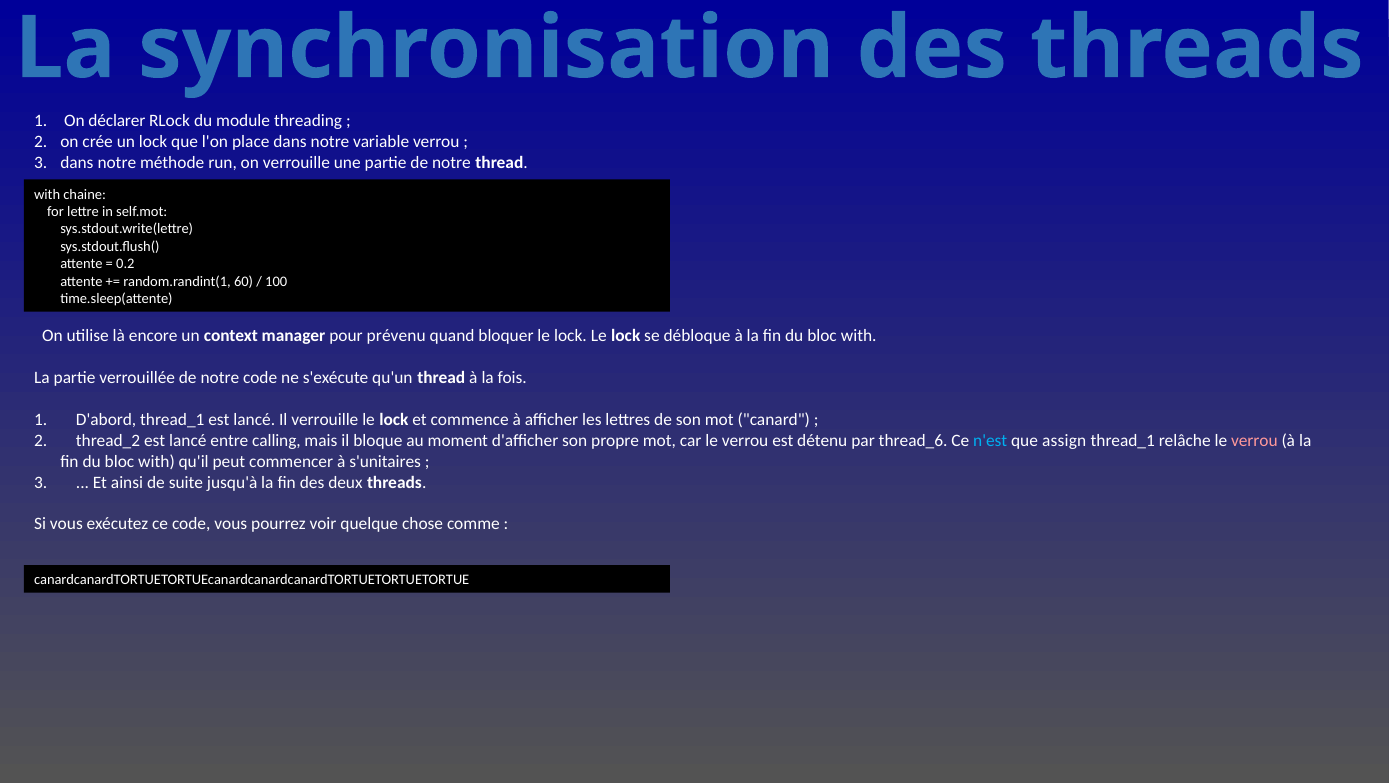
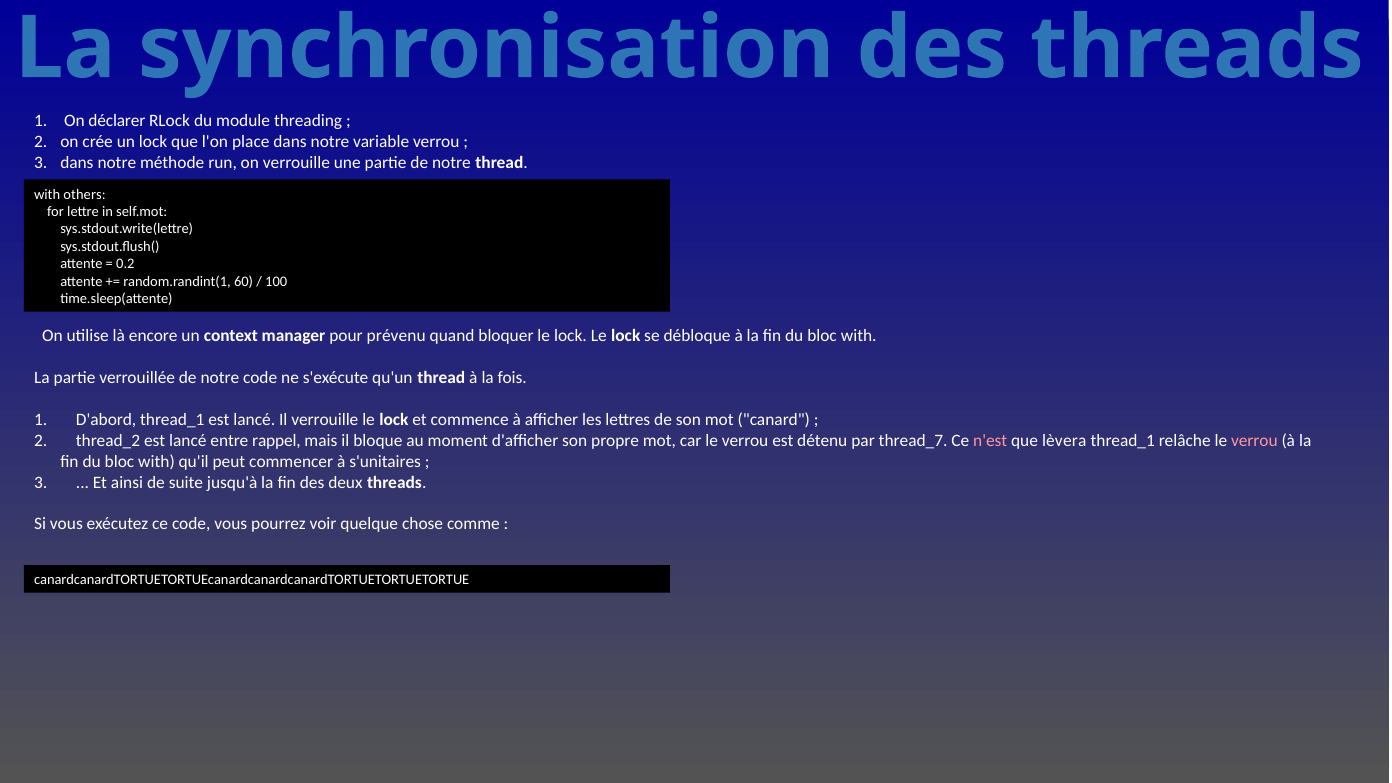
chaine: chaine -> others
calling: calling -> rappel
thread_6: thread_6 -> thread_7
n'est colour: light blue -> pink
assign: assign -> lèvera
